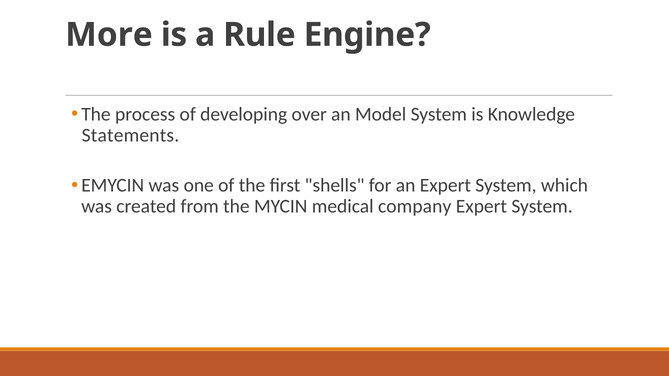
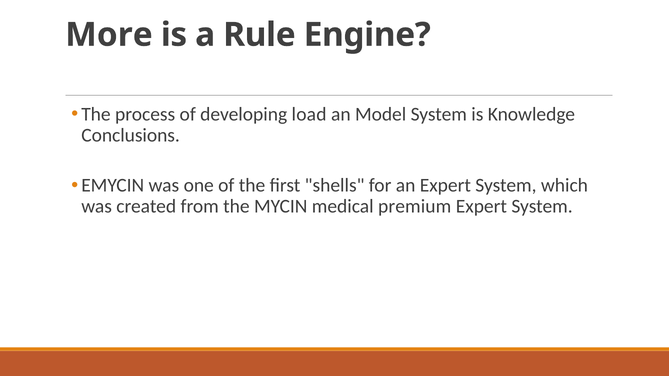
over: over -> load
Statements: Statements -> Conclusions
company: company -> premium
